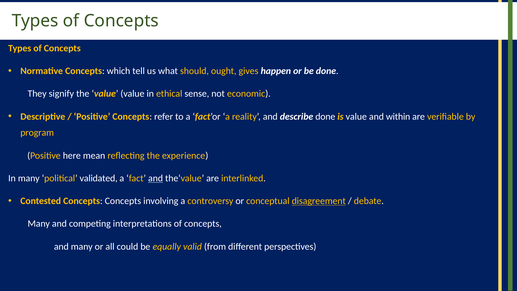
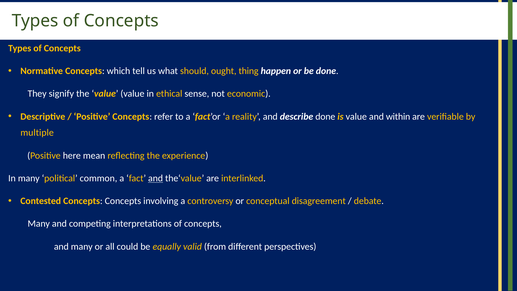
gives: gives -> thing
program: program -> multiple
validated: validated -> common
disagreement underline: present -> none
